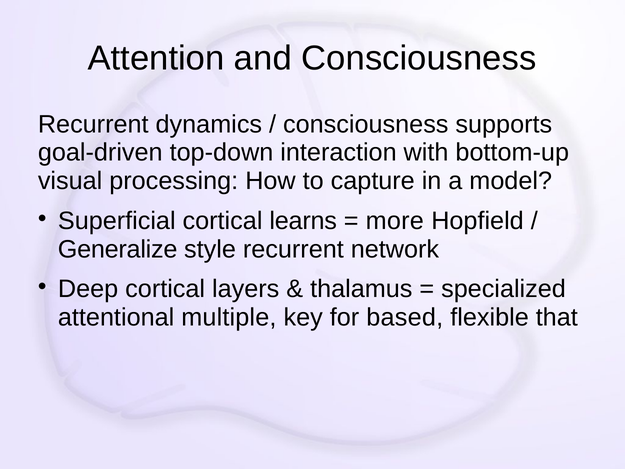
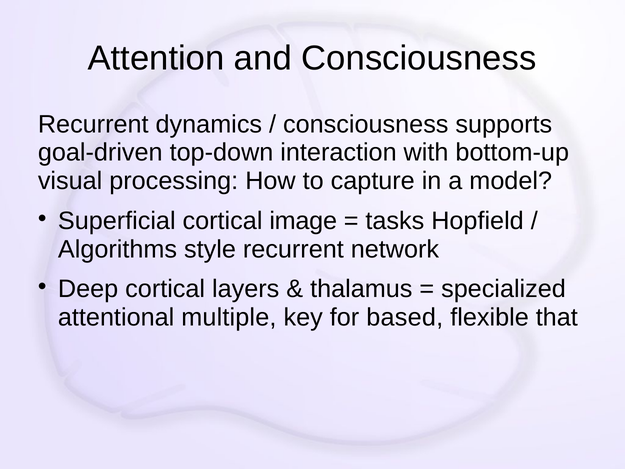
learns: learns -> image
more: more -> tasks
Generalize: Generalize -> Algorithms
